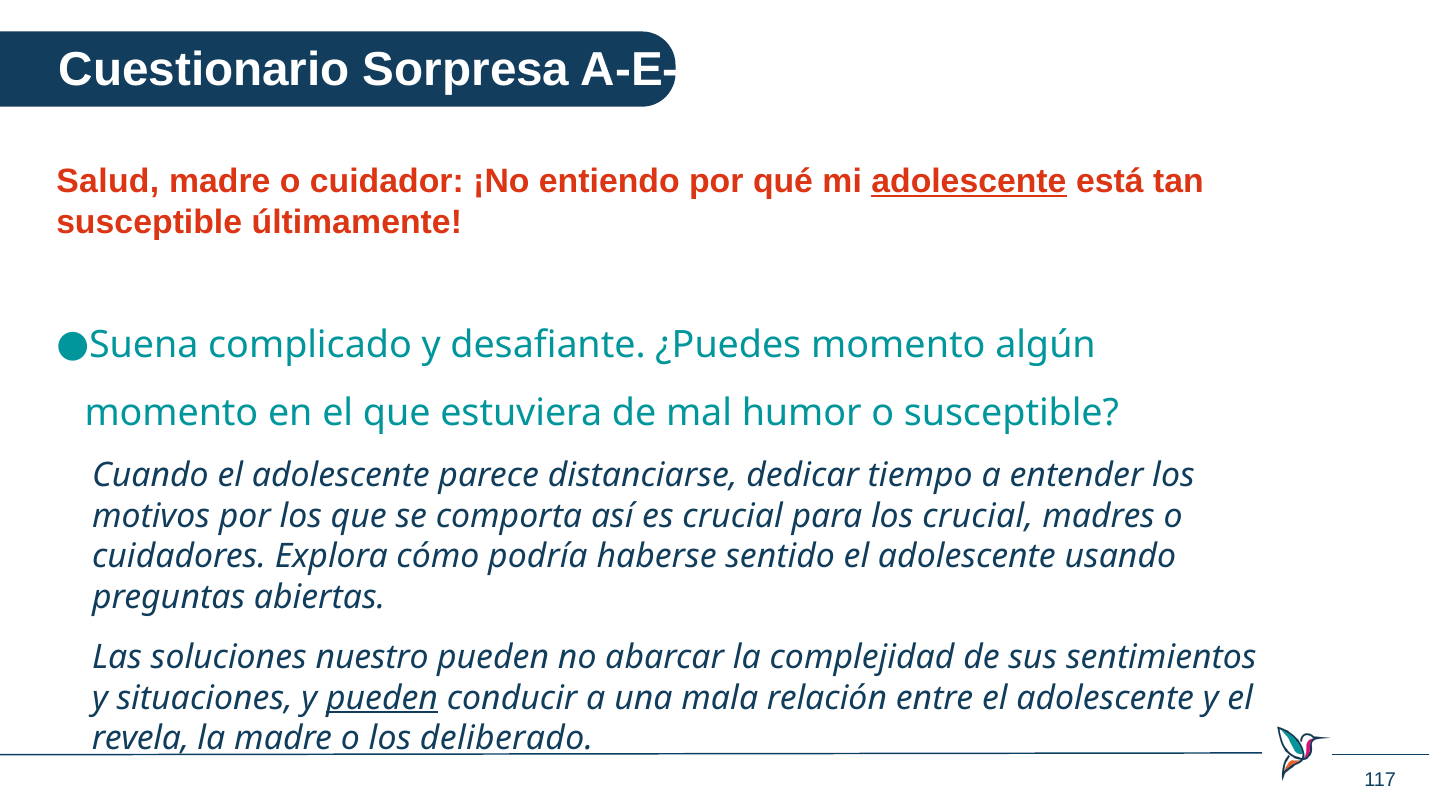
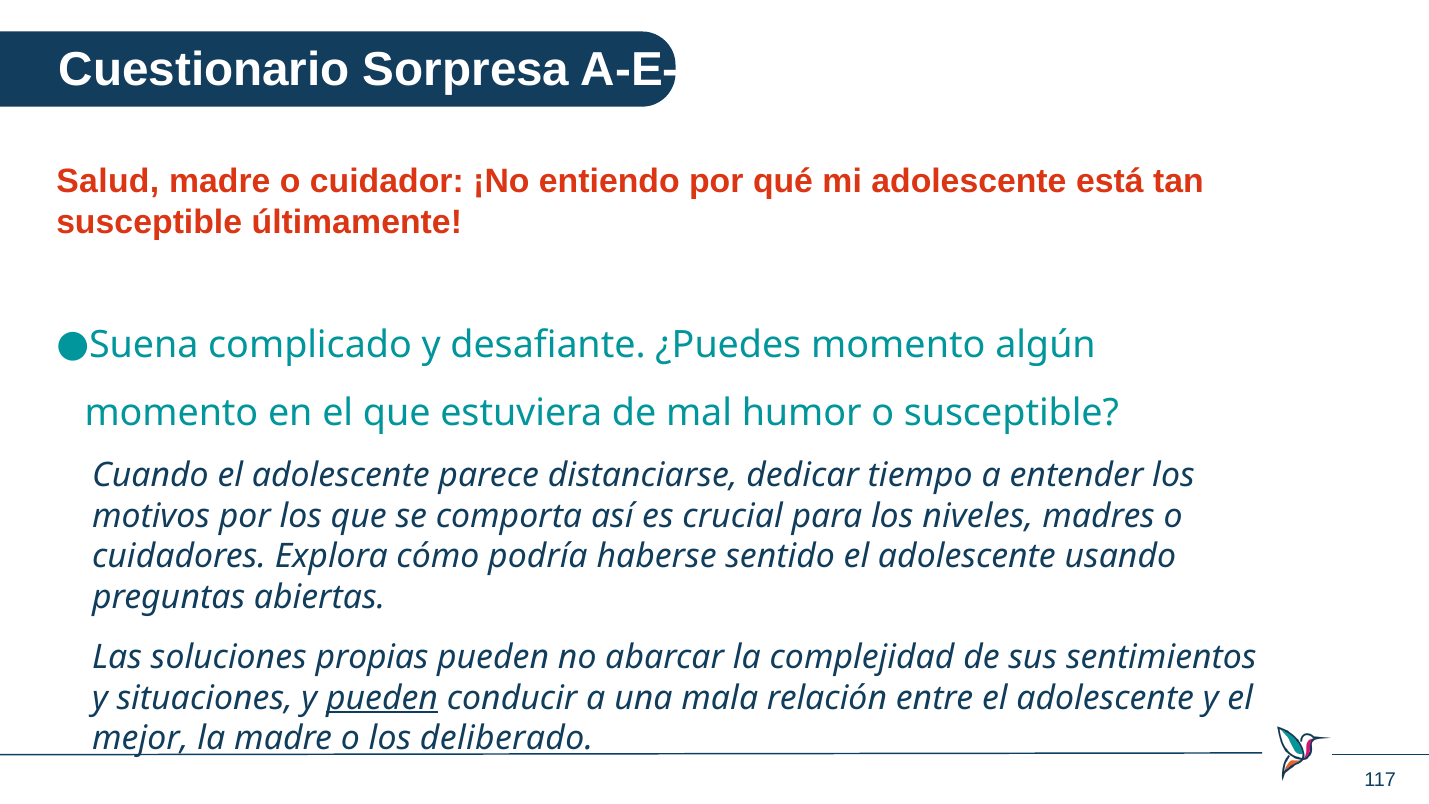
adolescente at (969, 182) underline: present -> none
los crucial: crucial -> niveles
nuestro: nuestro -> propias
revela: revela -> mejor
